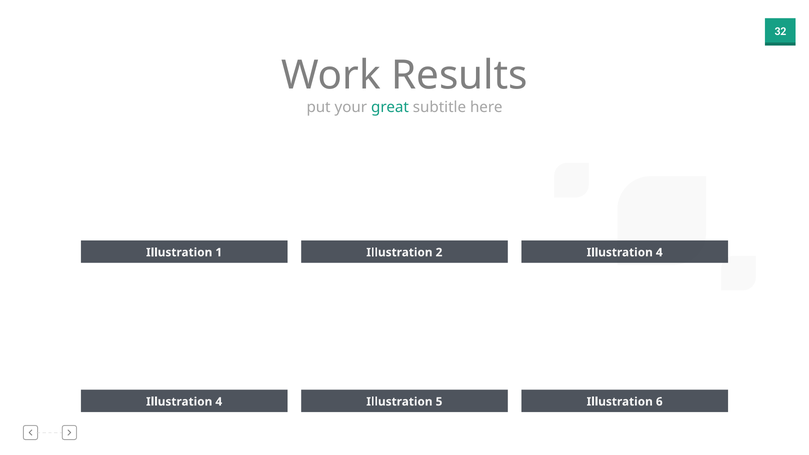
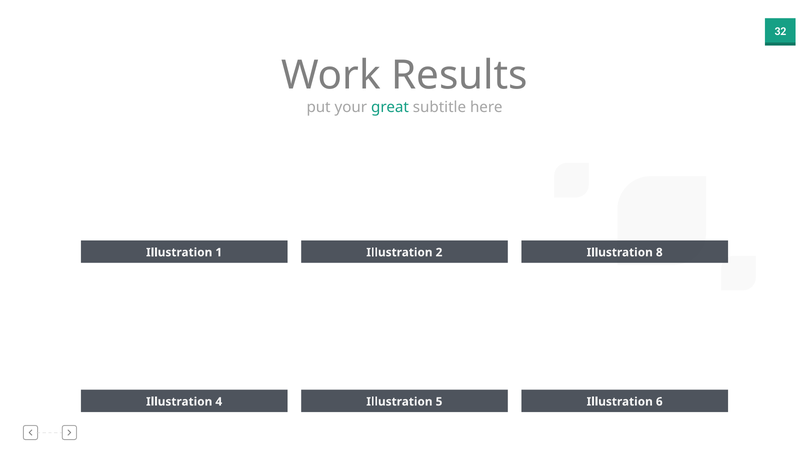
2 Illustration 4: 4 -> 8
